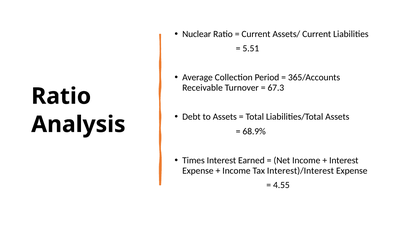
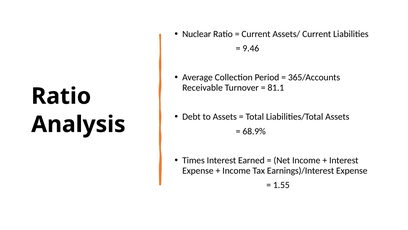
5.51: 5.51 -> 9.46
67.3: 67.3 -> 81.1
Interest)/Interest: Interest)/Interest -> Earnings)/Interest
4.55: 4.55 -> 1.55
